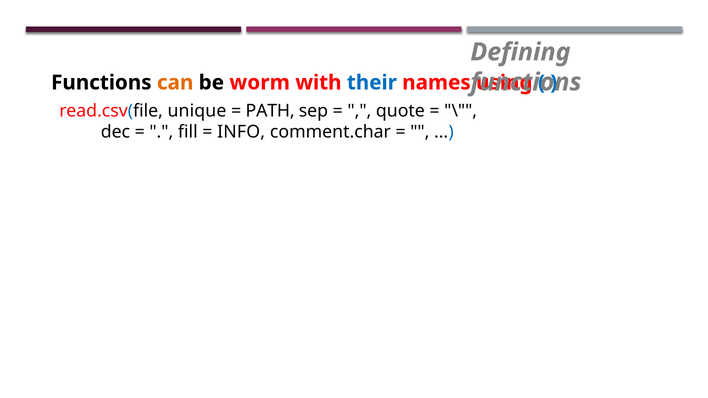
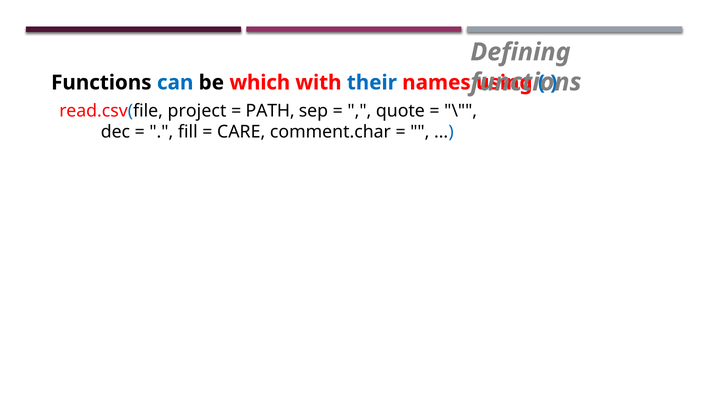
can colour: orange -> blue
worm: worm -> which
unique: unique -> project
INFO: INFO -> CARE
